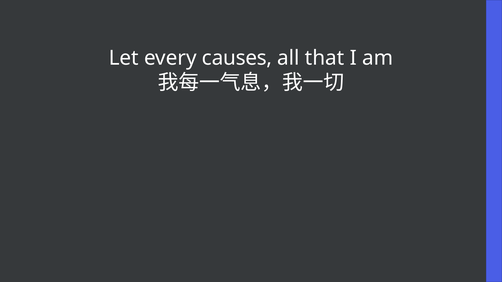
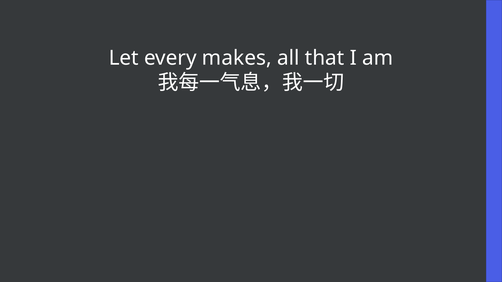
causes: causes -> makes
